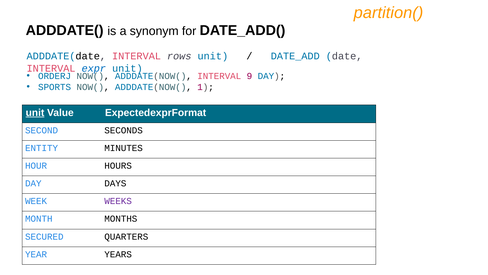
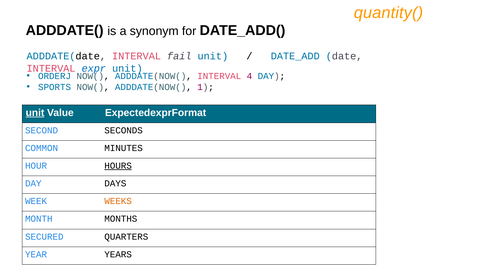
partition(: partition( -> quantity(
rows: rows -> fail
9: 9 -> 4
ENTITY: ENTITY -> COMMON
HOURS underline: none -> present
WEEKS colour: purple -> orange
